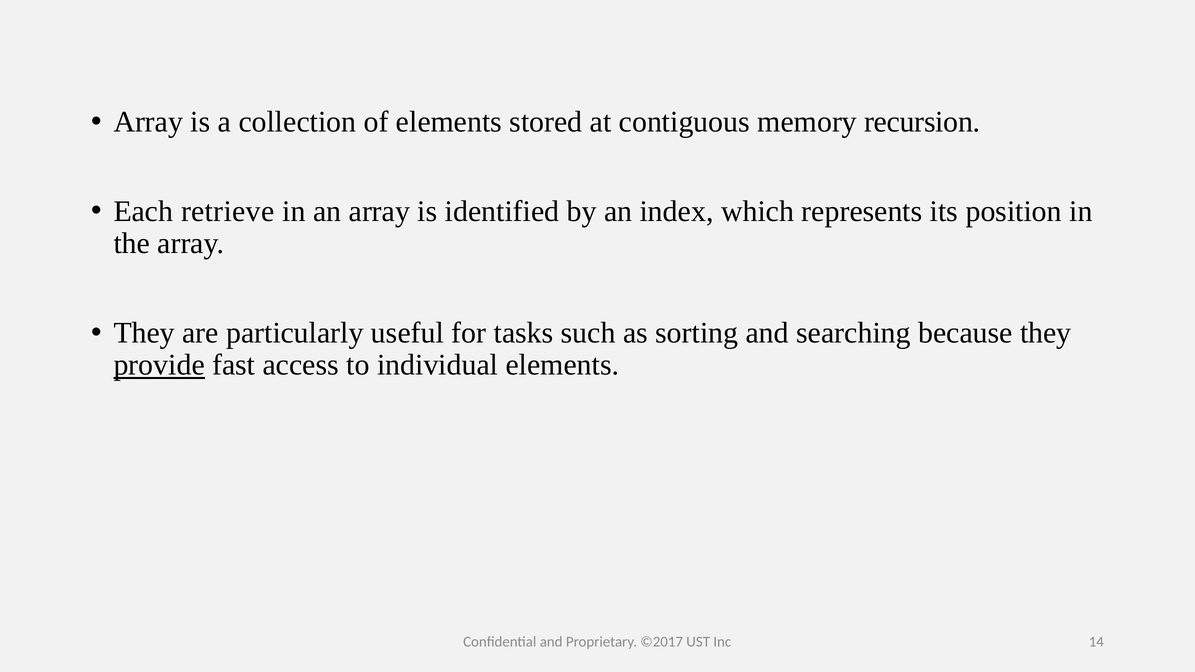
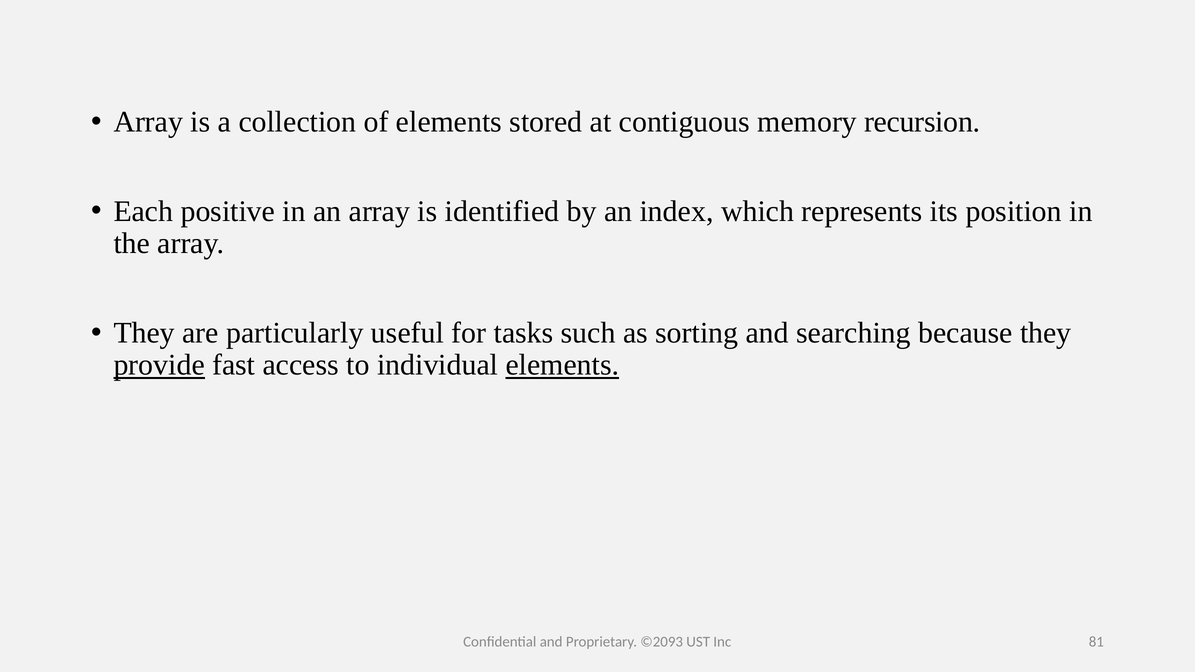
retrieve: retrieve -> positive
elements at (562, 365) underline: none -> present
©2017: ©2017 -> ©2093
14: 14 -> 81
